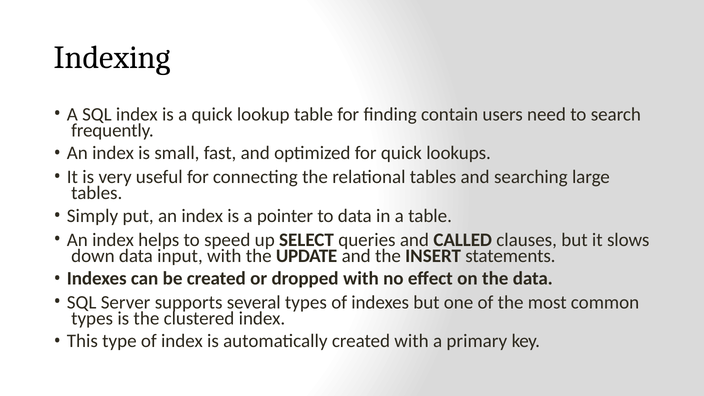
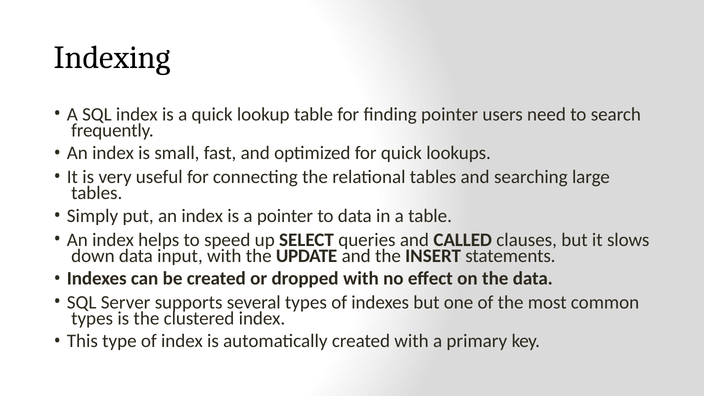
finding contain: contain -> pointer
